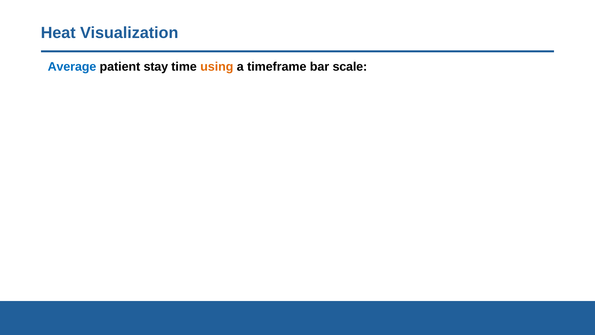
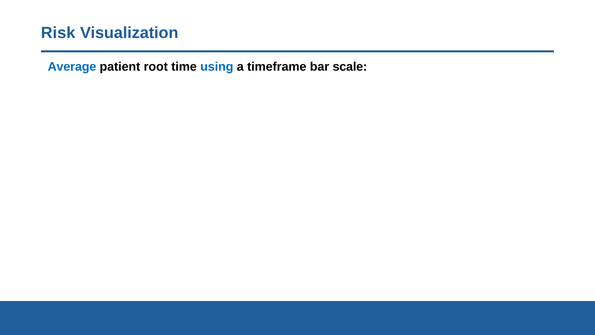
Heat: Heat -> Risk
stay: stay -> root
using colour: orange -> blue
